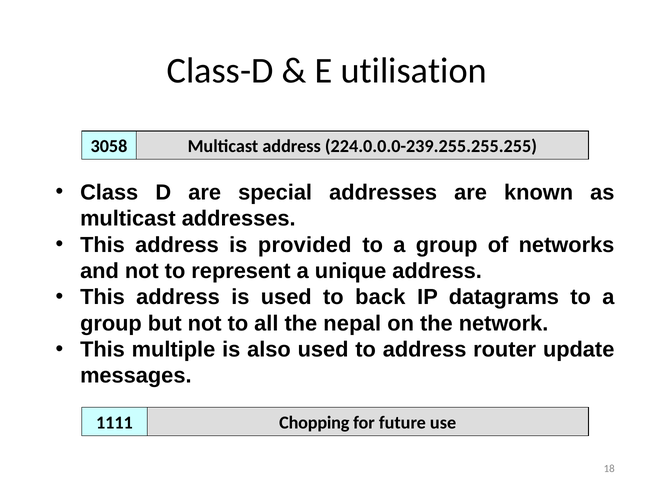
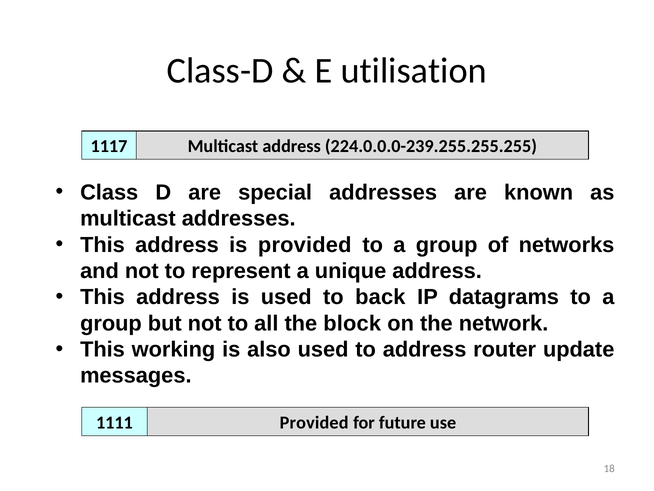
3058: 3058 -> 1117
nepal: nepal -> block
multiple: multiple -> working
1111 Chopping: Chopping -> Provided
